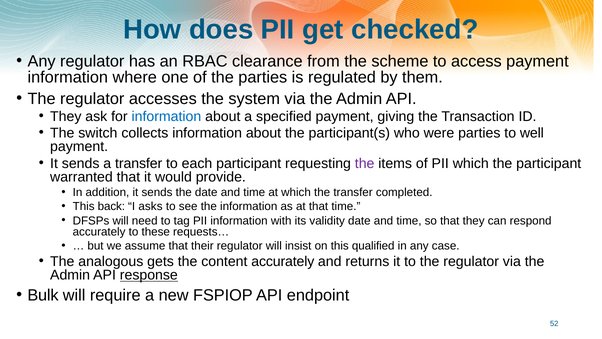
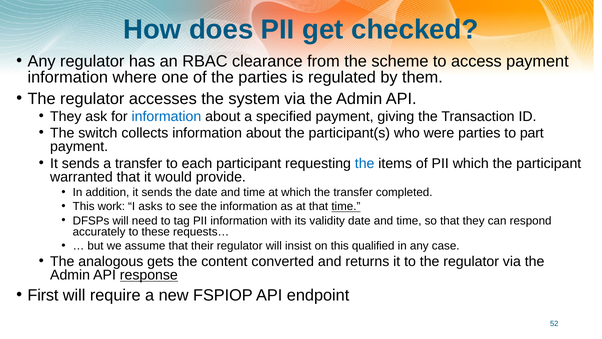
well: well -> part
the at (365, 163) colour: purple -> blue
back: back -> work
time at (346, 206) underline: none -> present
content accurately: accurately -> converted
Bulk: Bulk -> First
